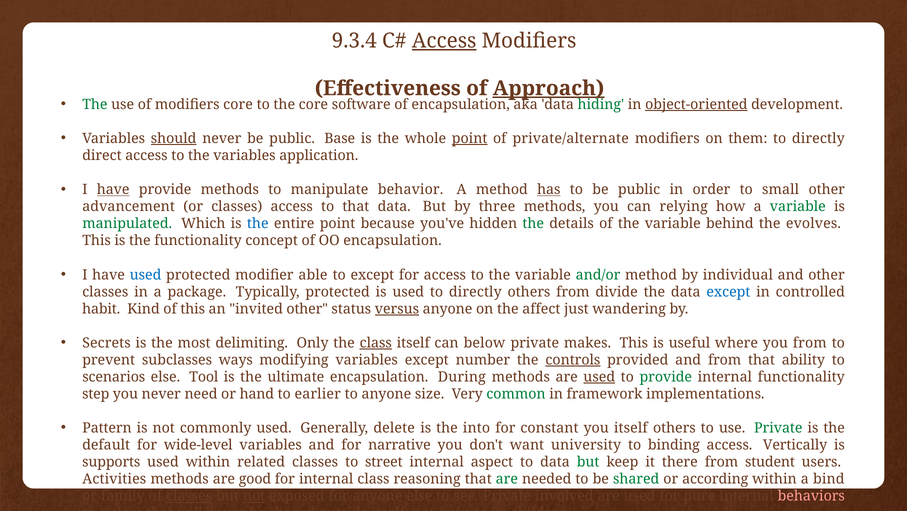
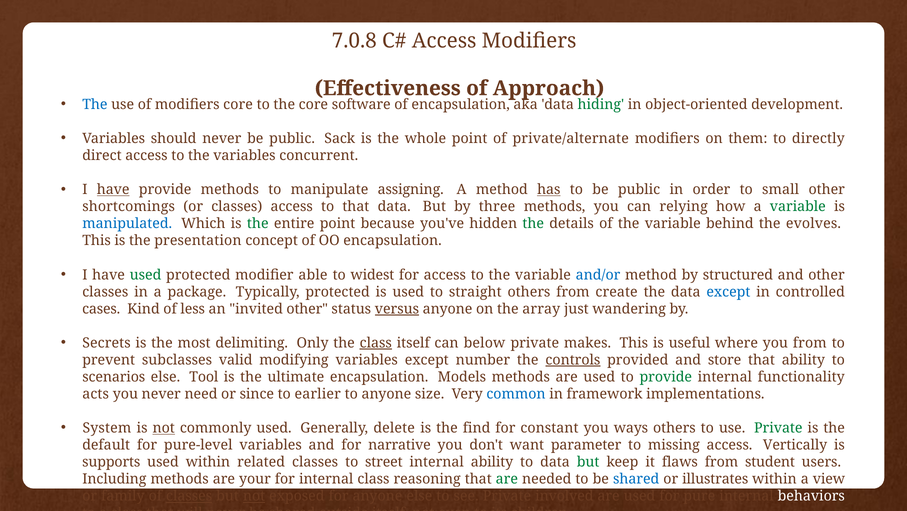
9.3.4: 9.3.4 -> 7.0.8
Access at (444, 41) underline: present -> none
Approach underline: present -> none
The at (95, 104) colour: green -> blue
object-oriented underline: present -> none
should underline: present -> none
Base: Base -> Sack
point at (470, 138) underline: present -> none
application: application -> concurrent
behavior: behavior -> assigning
advancement: advancement -> shortcomings
manipulated colour: green -> blue
the at (258, 223) colour: blue -> green
the functionality: functionality -> presentation
used at (146, 274) colour: blue -> green
to except: except -> widest
and/or colour: green -> blue
individual: individual -> structured
used to directly: directly -> straight
divide: divide -> create
habit: habit -> cases
of this: this -> less
affect: affect -> array
ways: ways -> valid
and from: from -> store
During: During -> Models
used at (599, 377) underline: present -> none
step: step -> acts
hand: hand -> since
common colour: green -> blue
Pattern: Pattern -> System
not at (164, 428) underline: none -> present
into: into -> find
you itself: itself -> ways
wide-level: wide-level -> pure-level
university: university -> parameter
binding: binding -> missing
internal aspect: aspect -> ability
there: there -> flaws
Activities: Activities -> Including
good: good -> your
shared at (636, 479) colour: green -> blue
according: according -> illustrates
bind: bind -> view
behaviors colour: pink -> white
